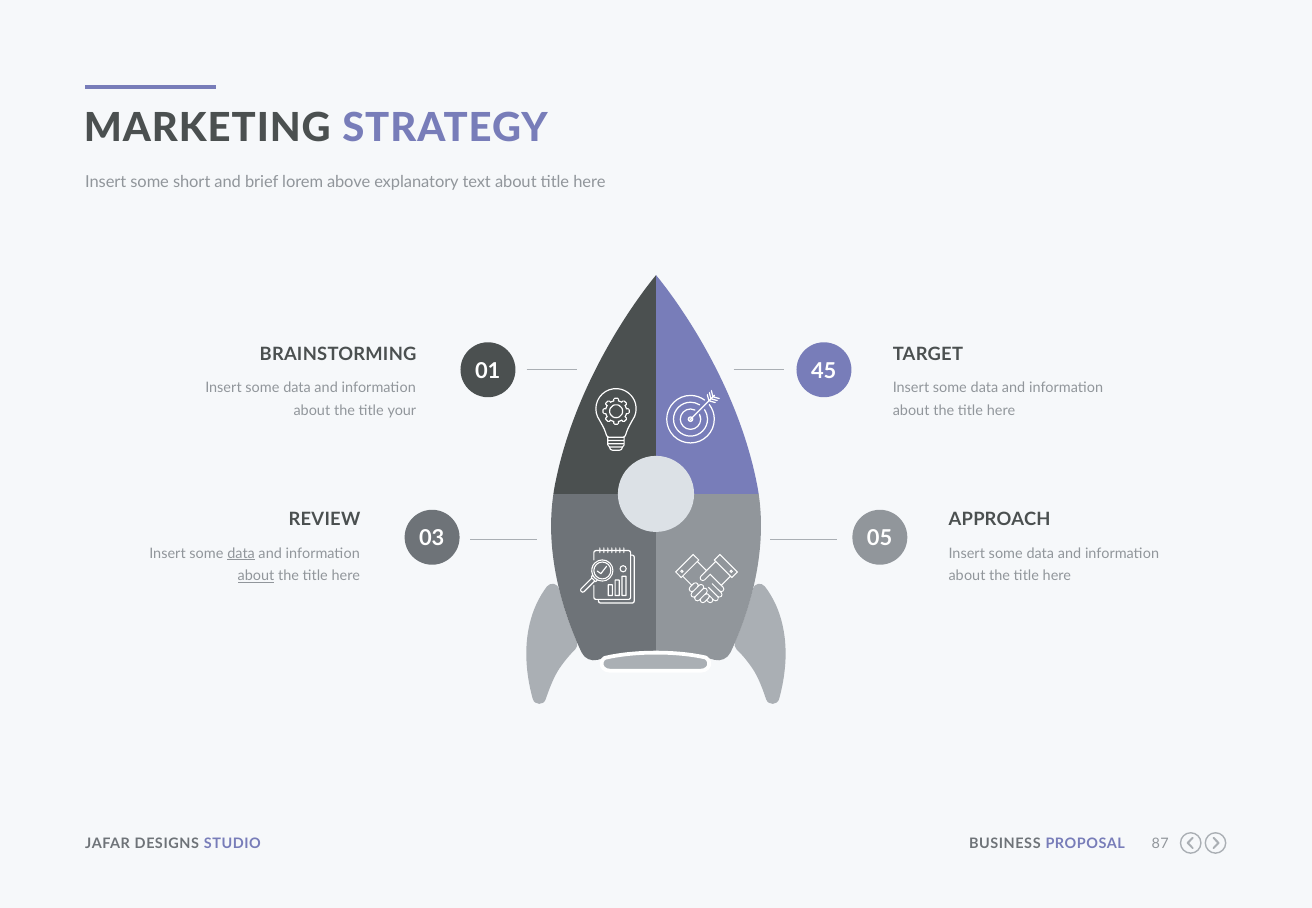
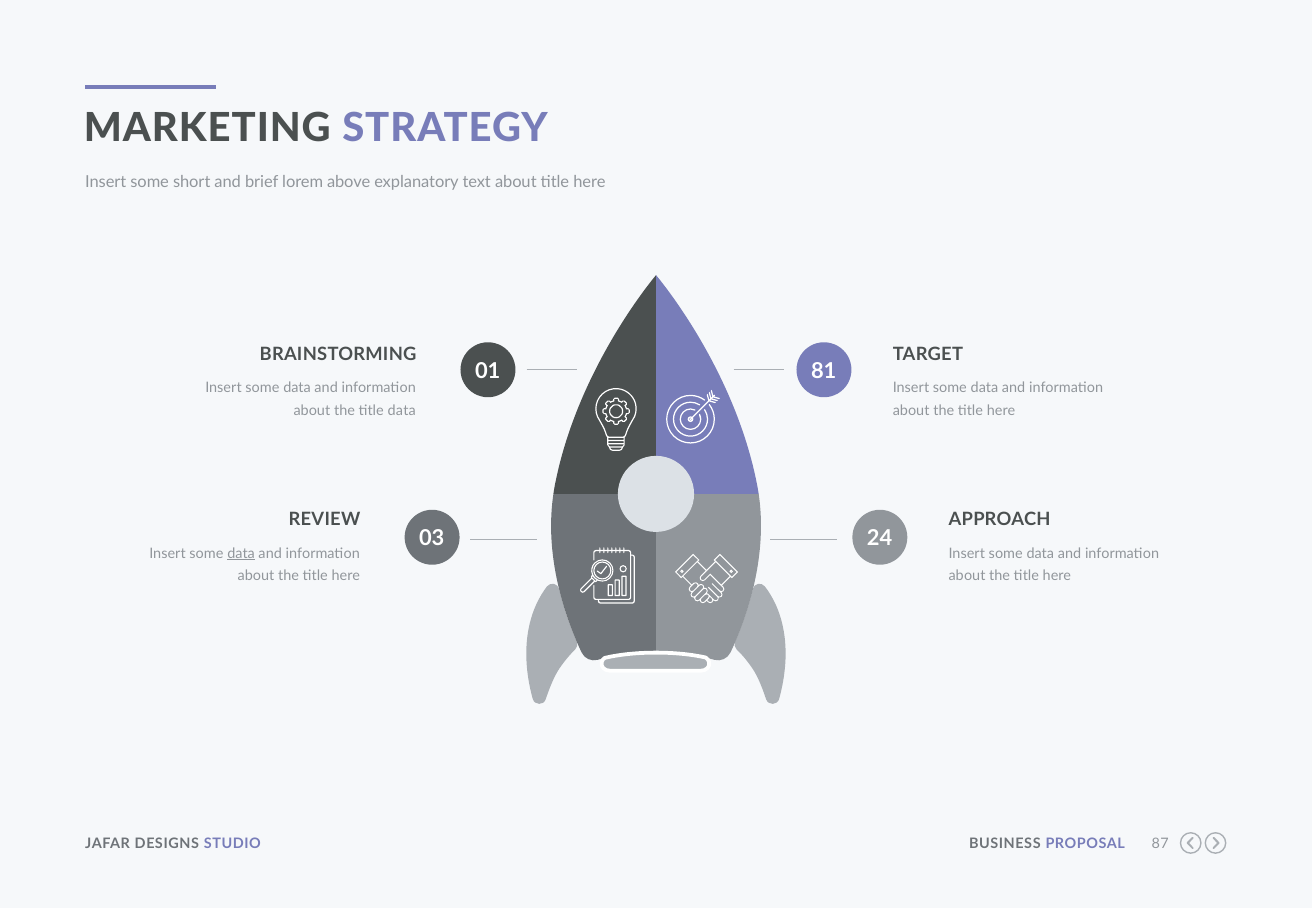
45: 45 -> 81
title your: your -> data
05: 05 -> 24
about at (256, 576) underline: present -> none
